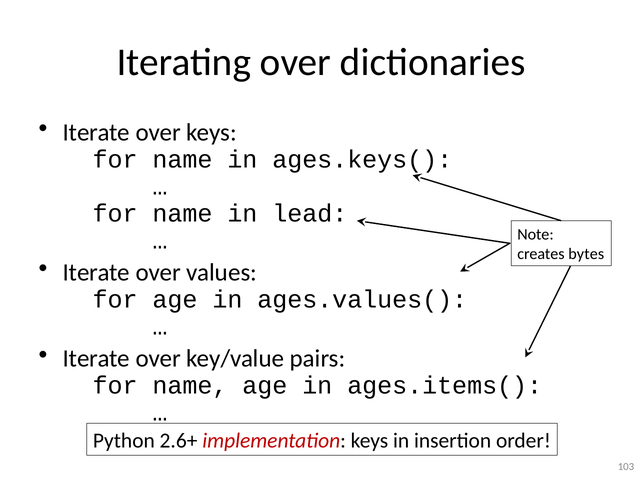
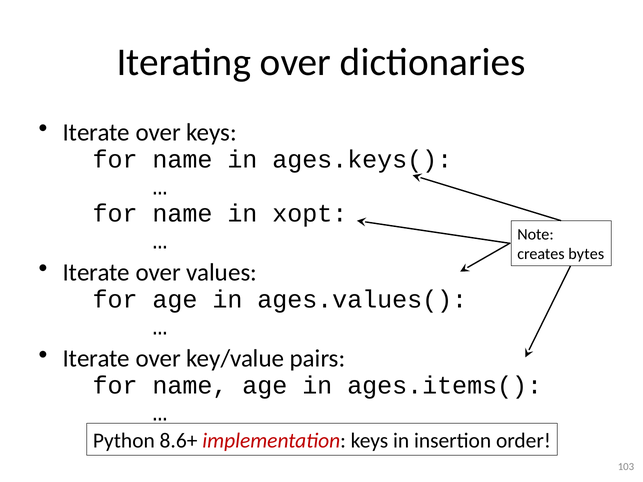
lead: lead -> xopt
2.6+: 2.6+ -> 8.6+
